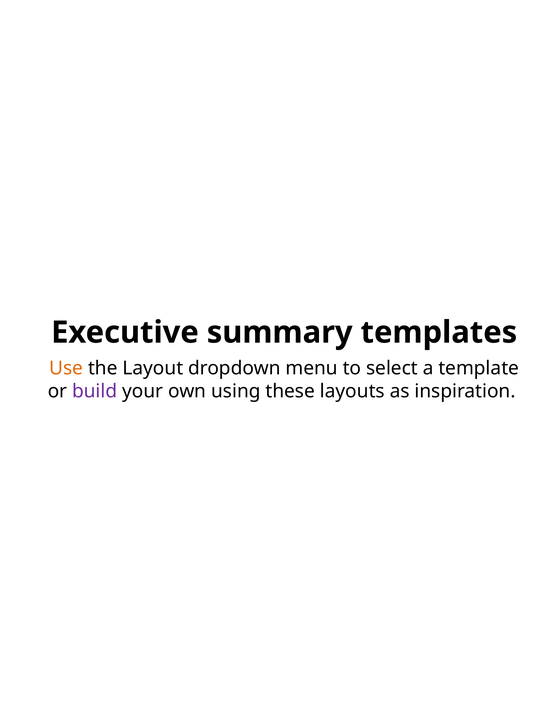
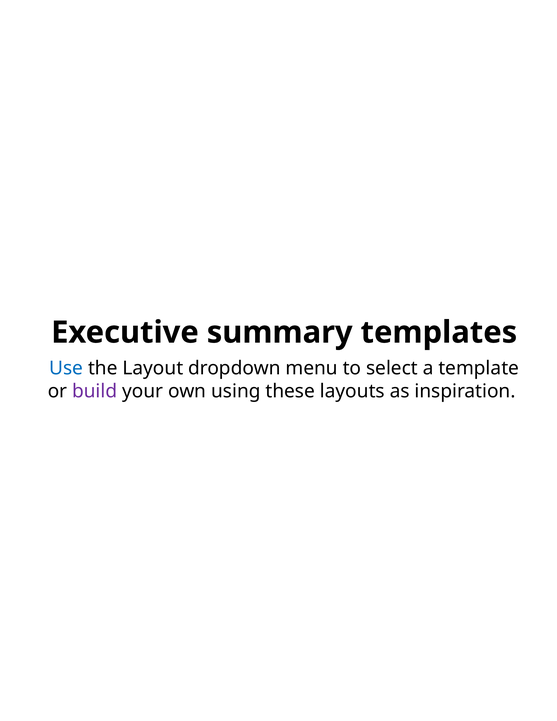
Use colour: orange -> blue
